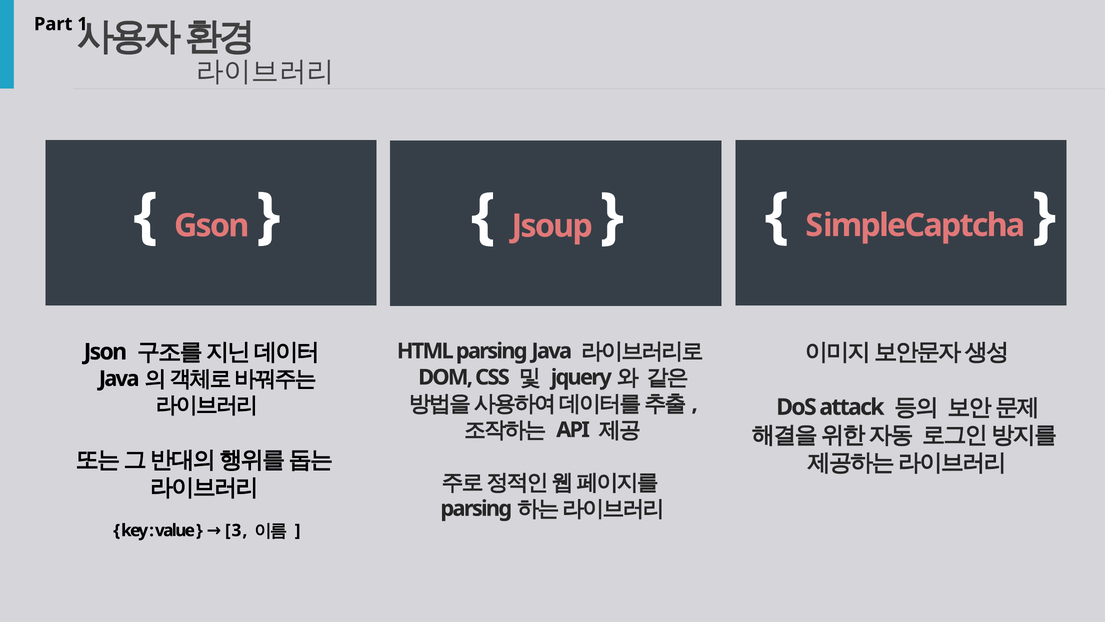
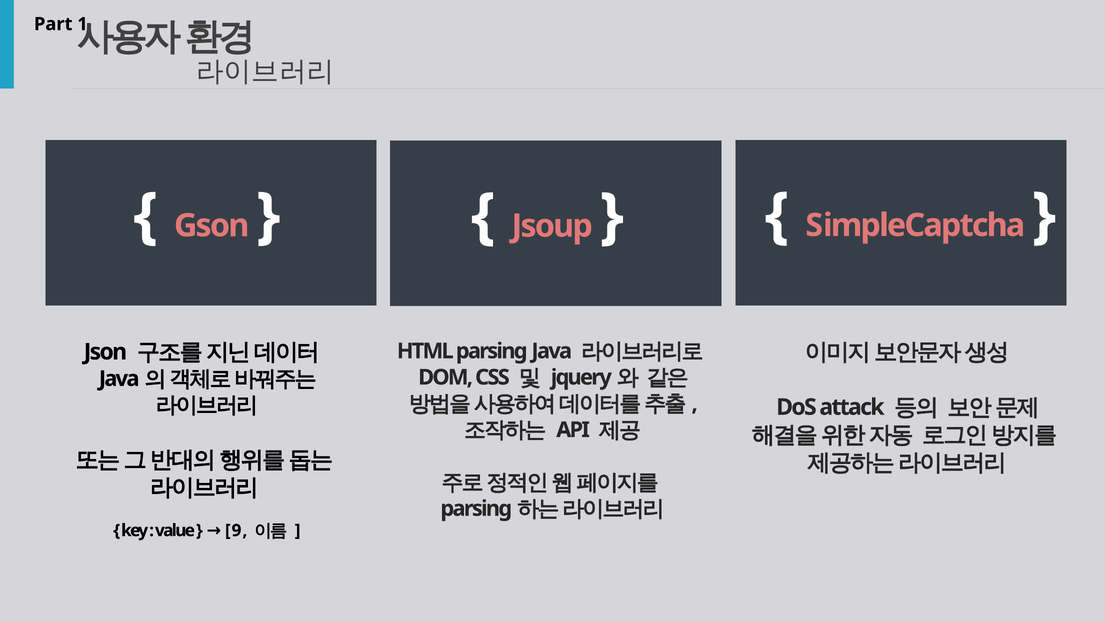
3: 3 -> 9
